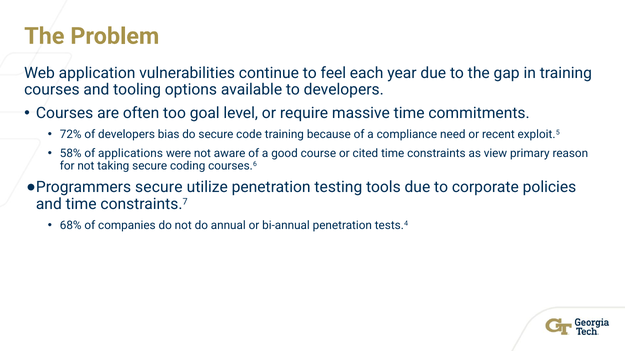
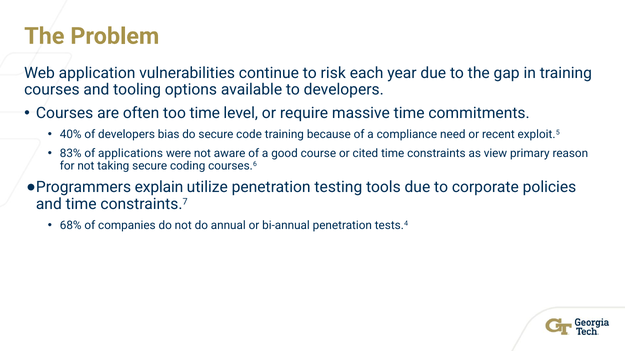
feel: feel -> risk
too goal: goal -> time
72%: 72% -> 40%
58%: 58% -> 83%
secure at (159, 188): secure -> explain
